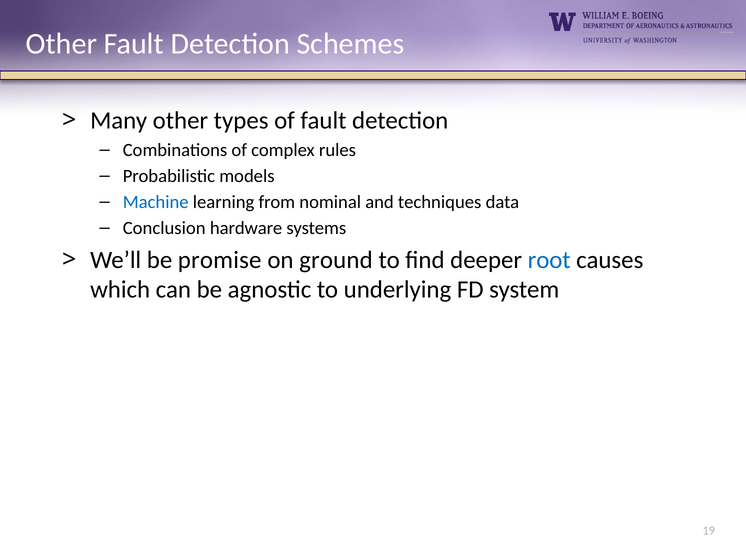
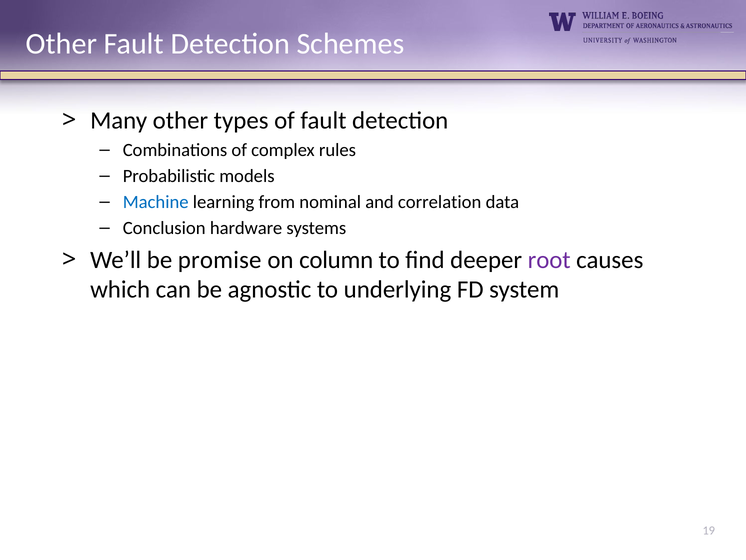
techniques: techniques -> correlation
ground: ground -> column
root colour: blue -> purple
